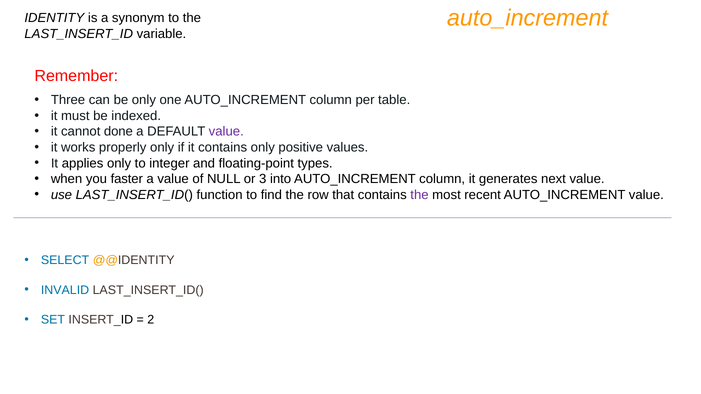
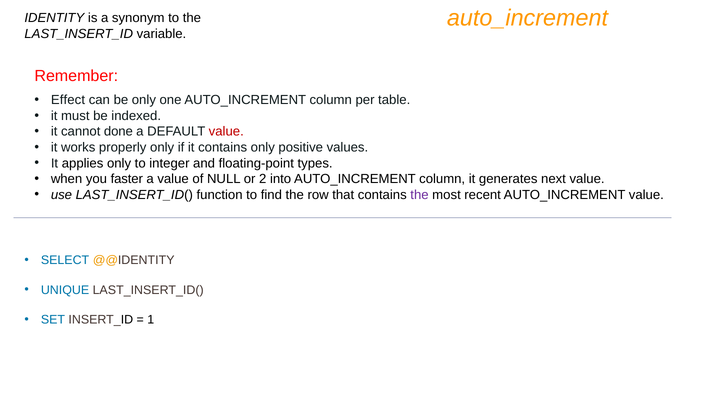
Three: Three -> Effect
value at (226, 132) colour: purple -> red
3: 3 -> 2
INVALID: INVALID -> UNIQUE
2: 2 -> 1
